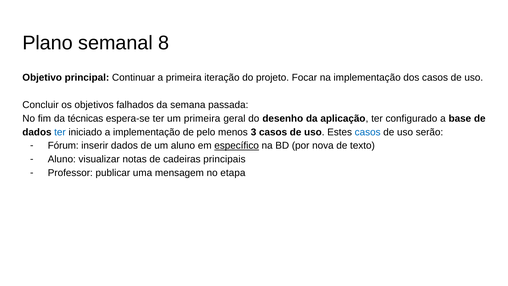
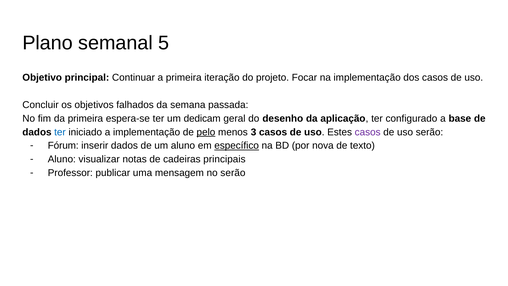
8: 8 -> 5
da técnicas: técnicas -> primeira
um primeira: primeira -> dedicam
pelo underline: none -> present
casos at (368, 132) colour: blue -> purple
no etapa: etapa -> serão
